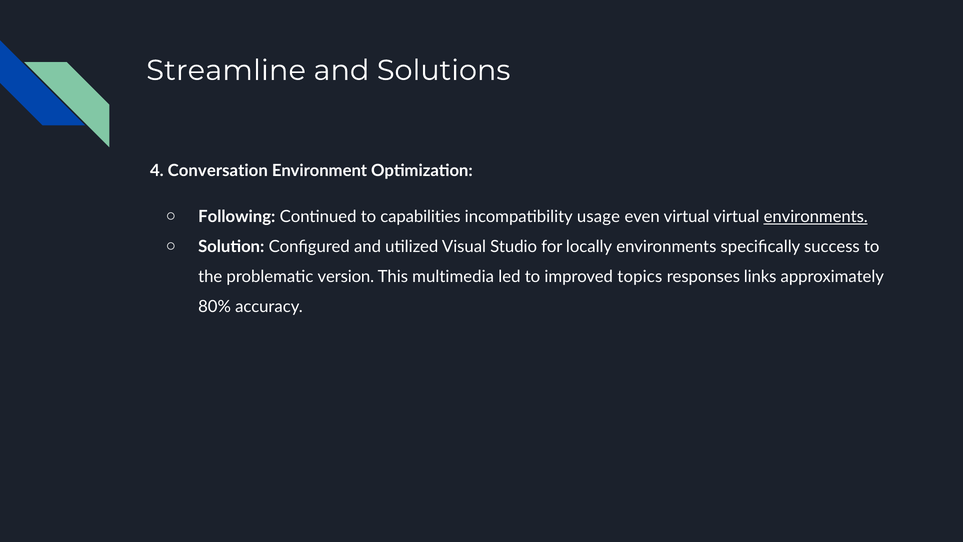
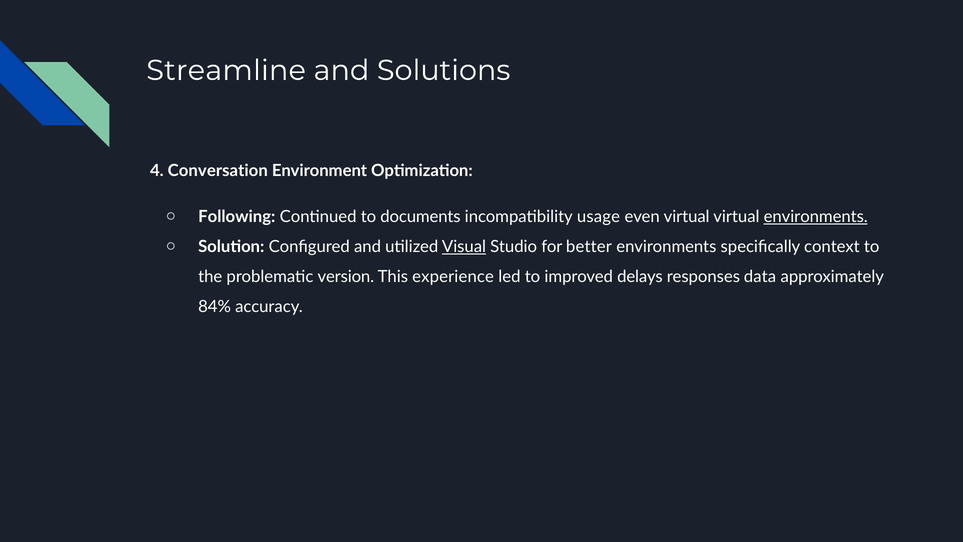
capabilities: capabilities -> documents
Visual underline: none -> present
locally: locally -> better
success: success -> context
multimedia: multimedia -> experience
topics: topics -> delays
links: links -> data
80%: 80% -> 84%
